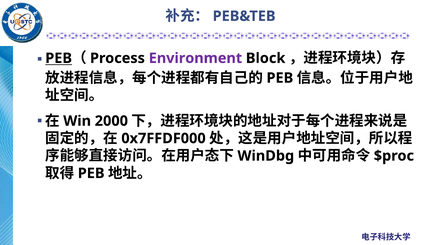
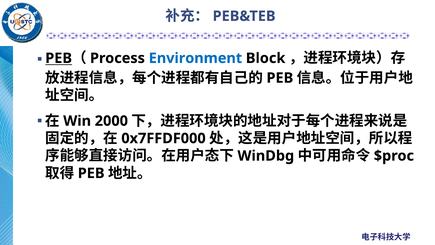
Environment colour: purple -> blue
